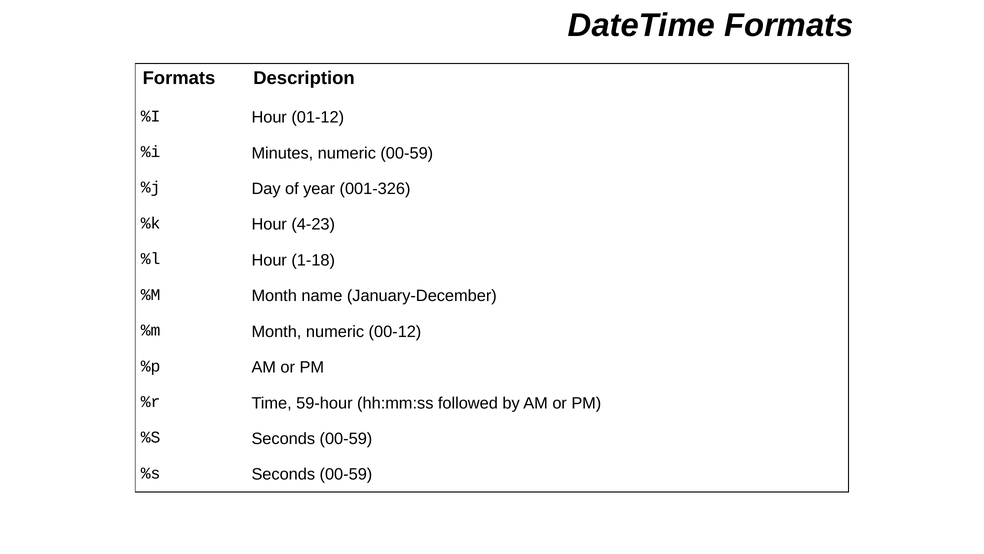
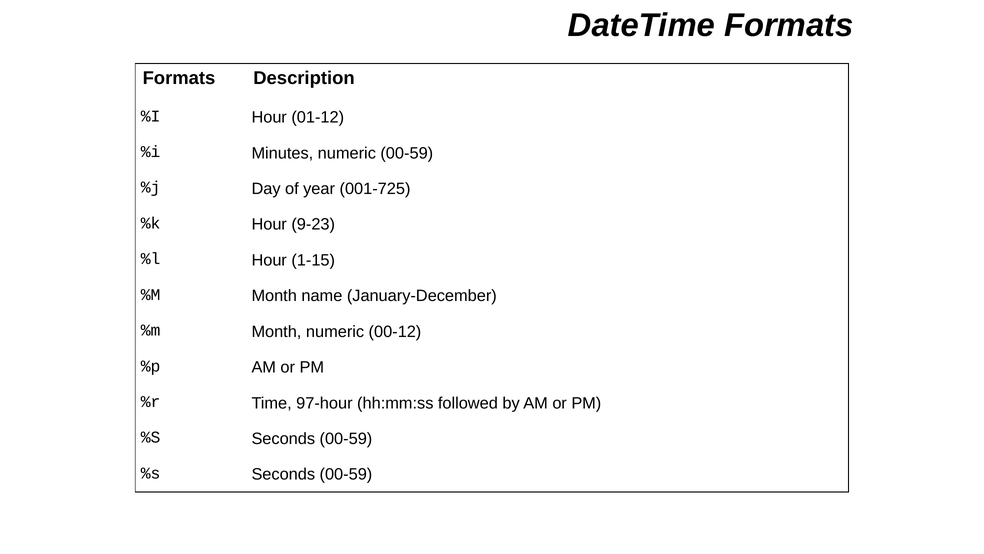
001-326: 001-326 -> 001-725
4-23: 4-23 -> 9-23
1-18: 1-18 -> 1-15
59-hour: 59-hour -> 97-hour
